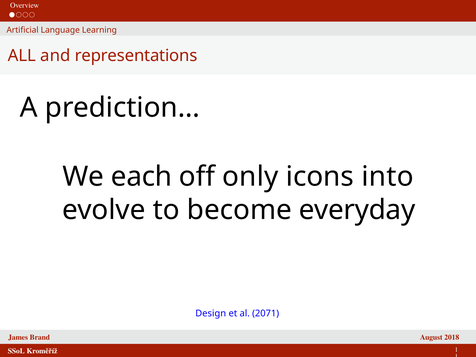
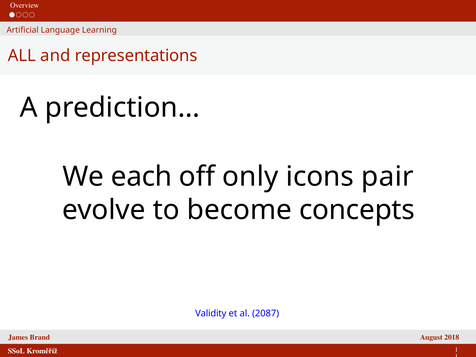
into: into -> pair
everyday: everyday -> concepts
Design: Design -> Validity
2071: 2071 -> 2087
